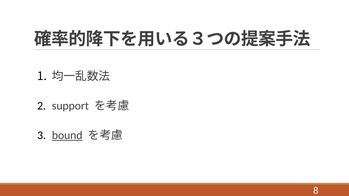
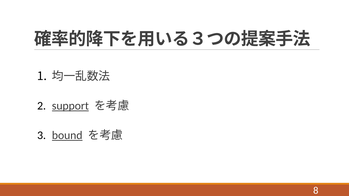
support underline: none -> present
